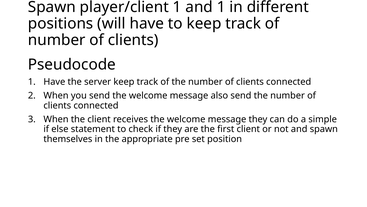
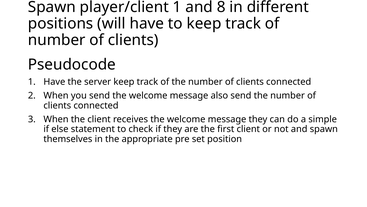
and 1: 1 -> 8
